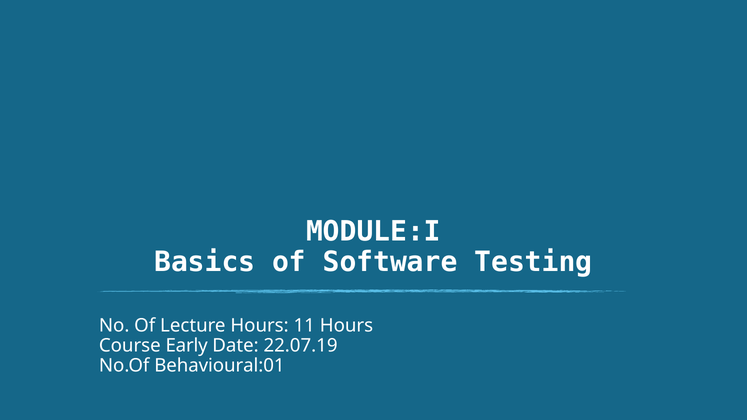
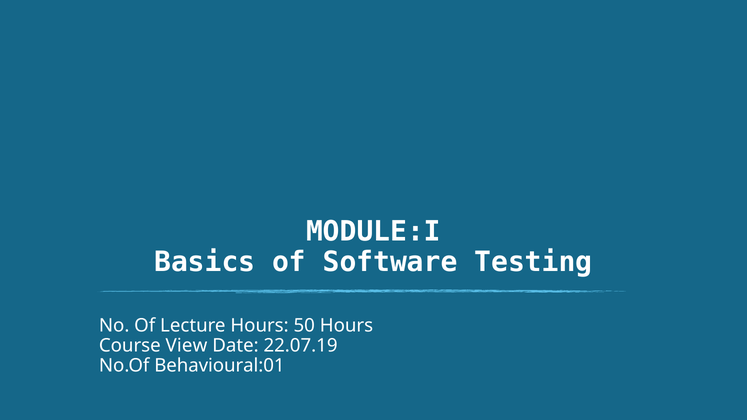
11: 11 -> 50
Early: Early -> View
